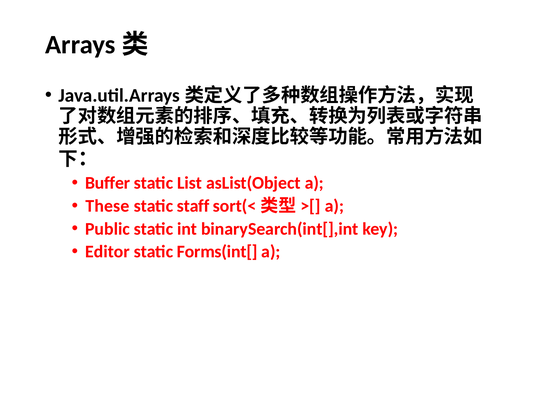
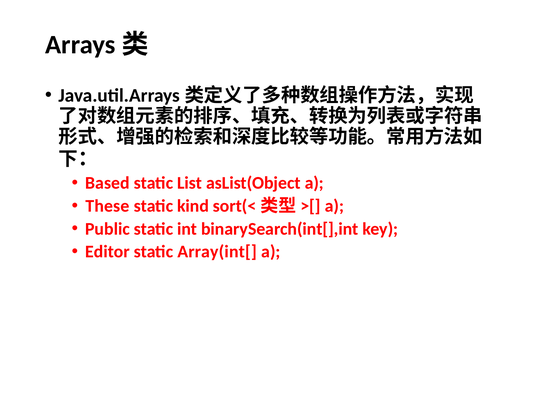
Buffer: Buffer -> Based
staff: staff -> kind
Forms(int[: Forms(int[ -> Array(int[
